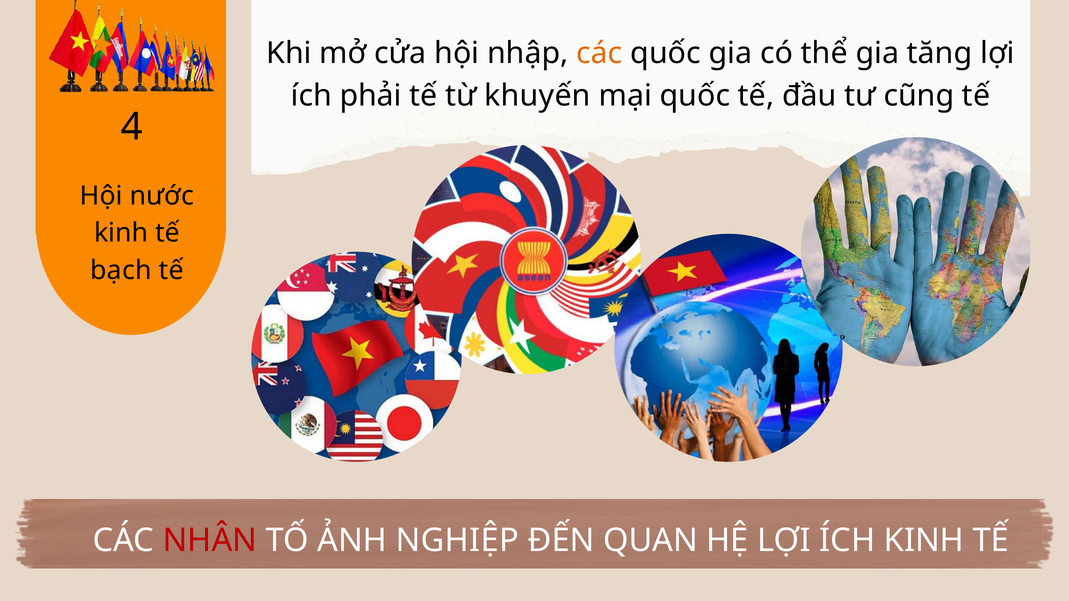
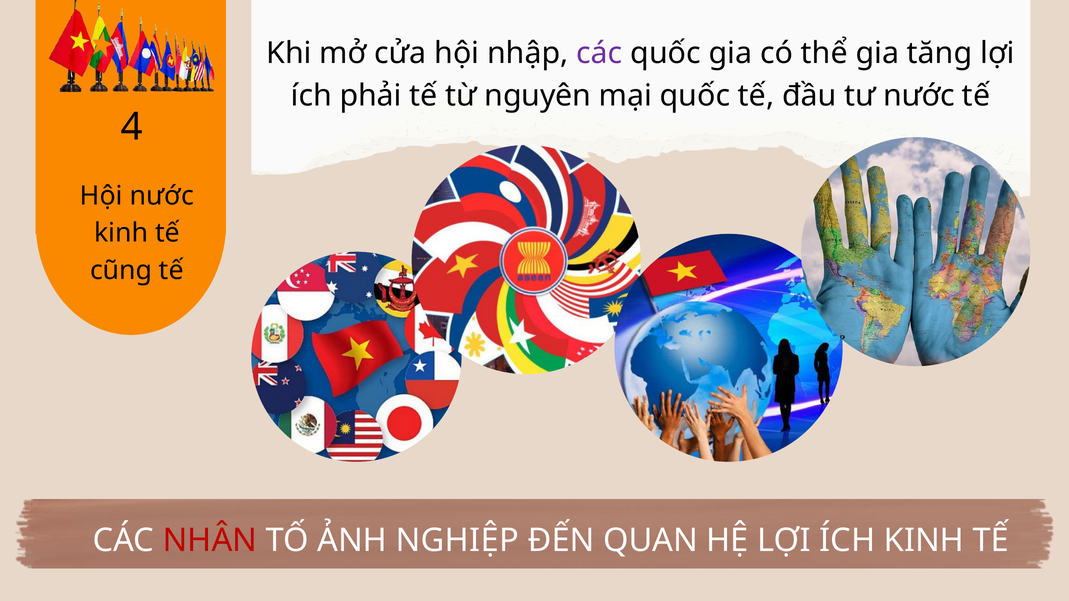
các at (599, 53) colour: orange -> purple
khuyến: khuyến -> nguyên
tư cũng: cũng -> nước
bạch: bạch -> cũng
